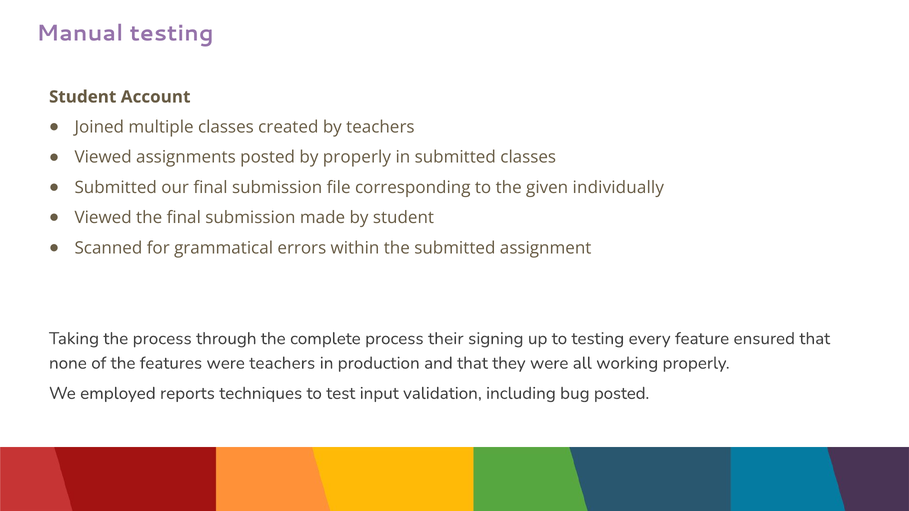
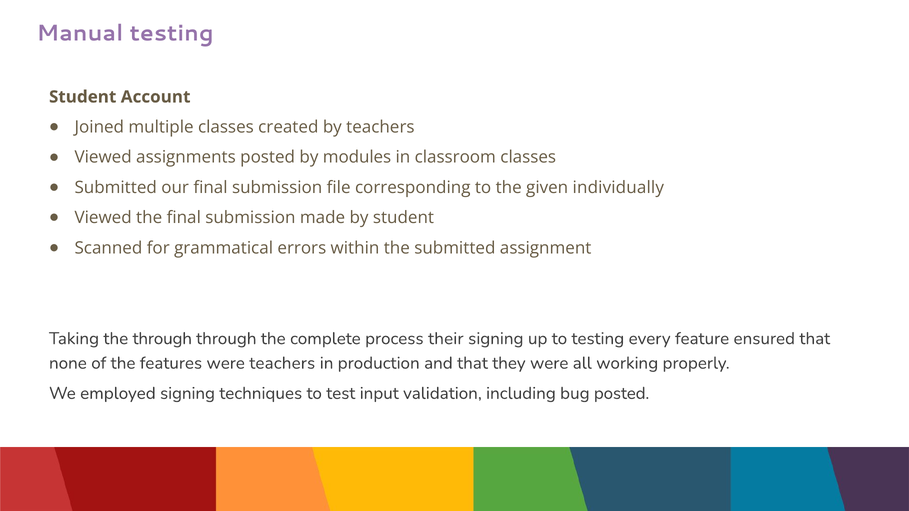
by properly: properly -> modules
in submitted: submitted -> classroom
the process: process -> through
employed reports: reports -> signing
